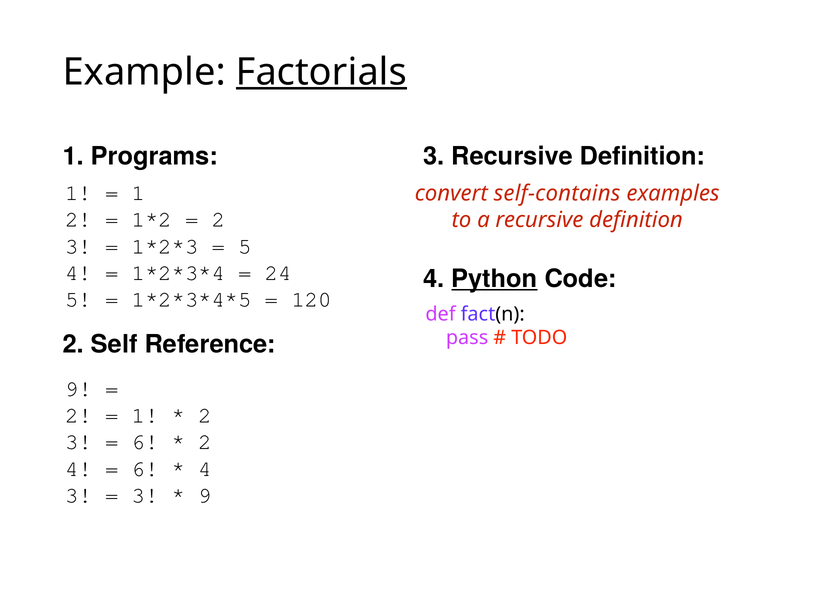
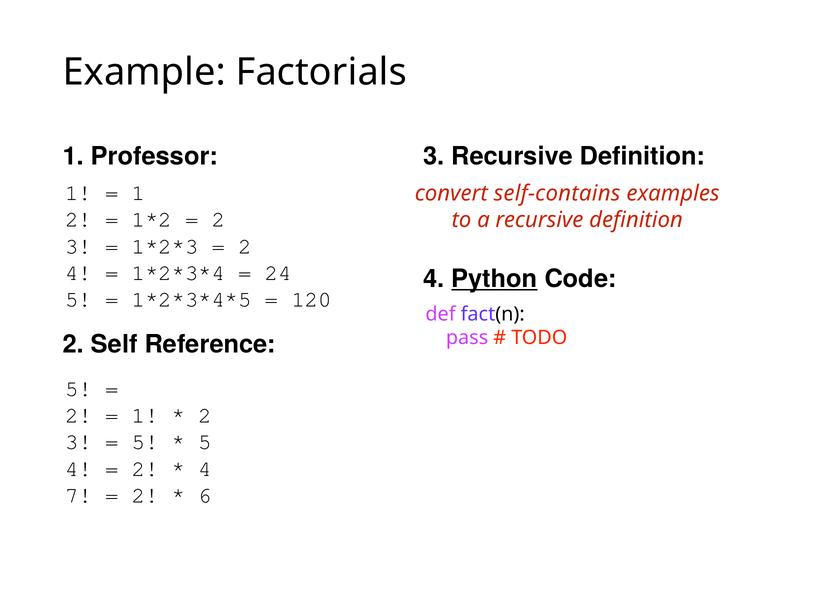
Factorials underline: present -> none
Programs: Programs -> Professor
5 at (245, 247): 5 -> 2
9 at (79, 389): 9 -> 5
6 at (145, 443): 6 -> 5
2 at (205, 443): 2 -> 5
6 at (145, 469): 6 -> 2
3 at (79, 496): 3 -> 7
3 at (145, 496): 3 -> 2
9 at (205, 496): 9 -> 6
